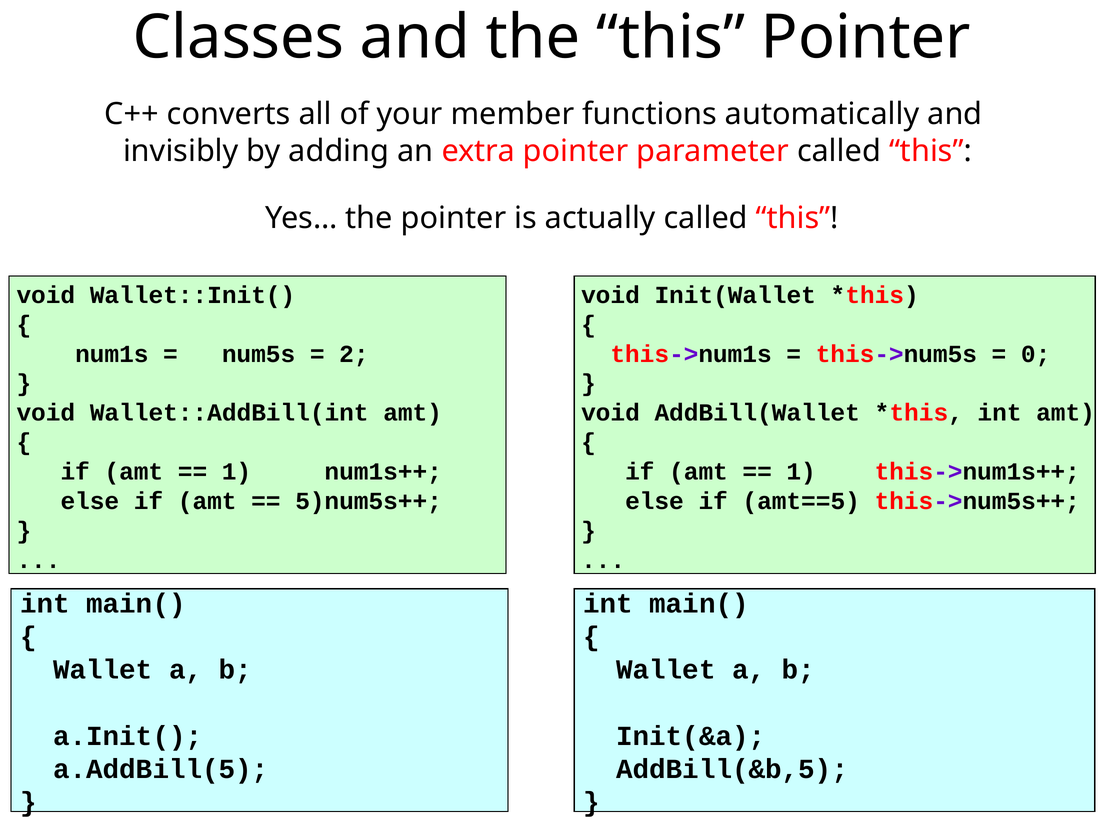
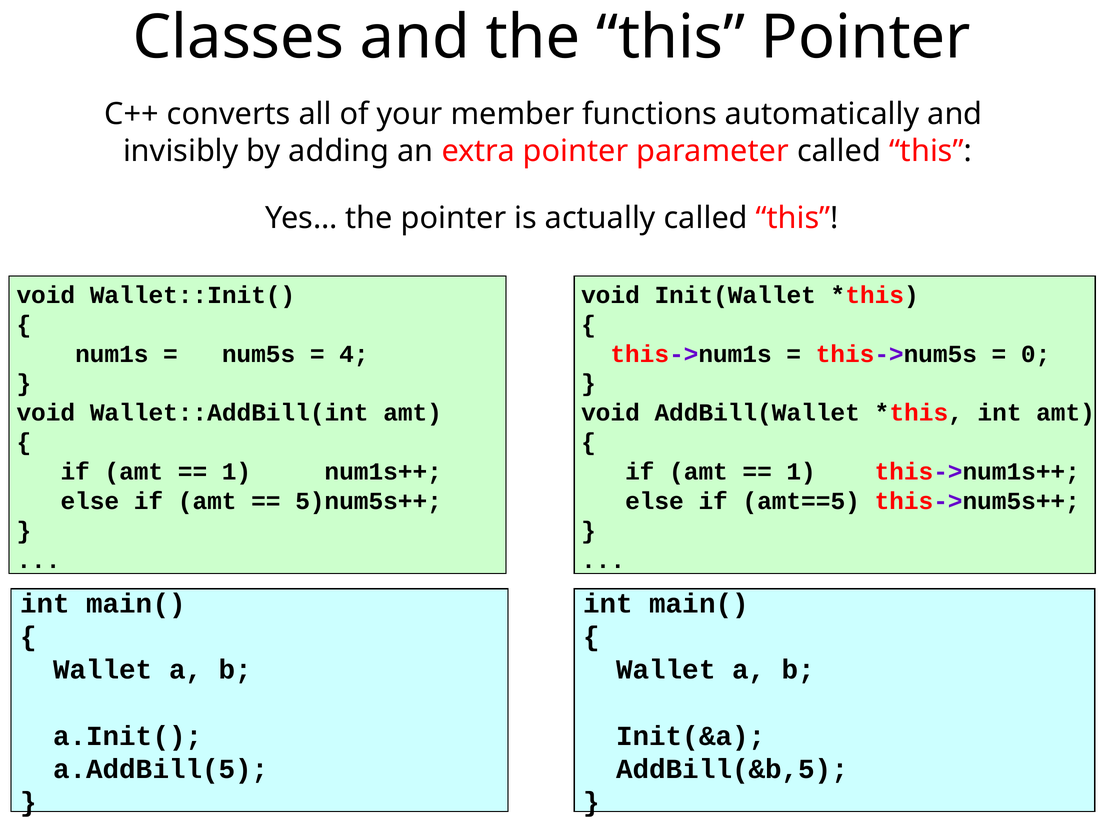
2: 2 -> 4
